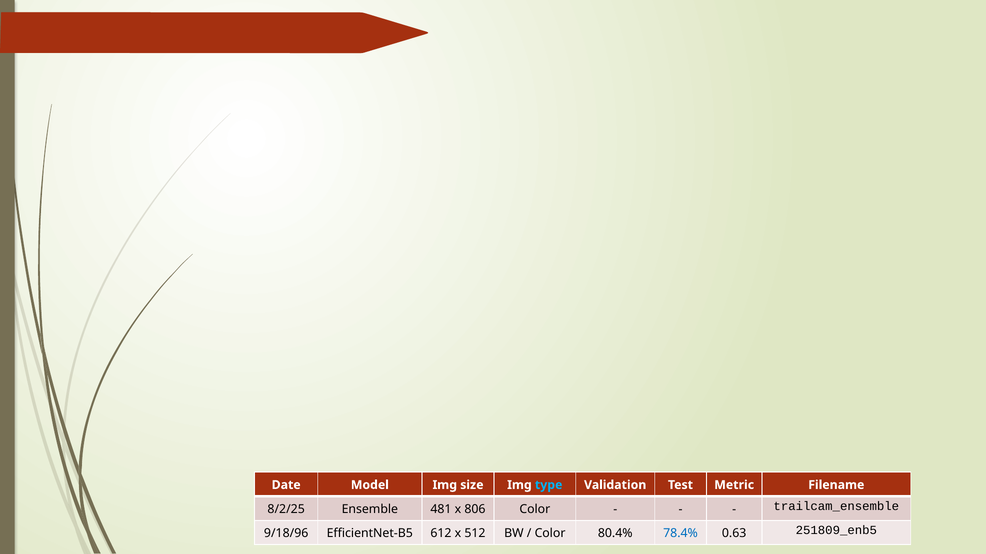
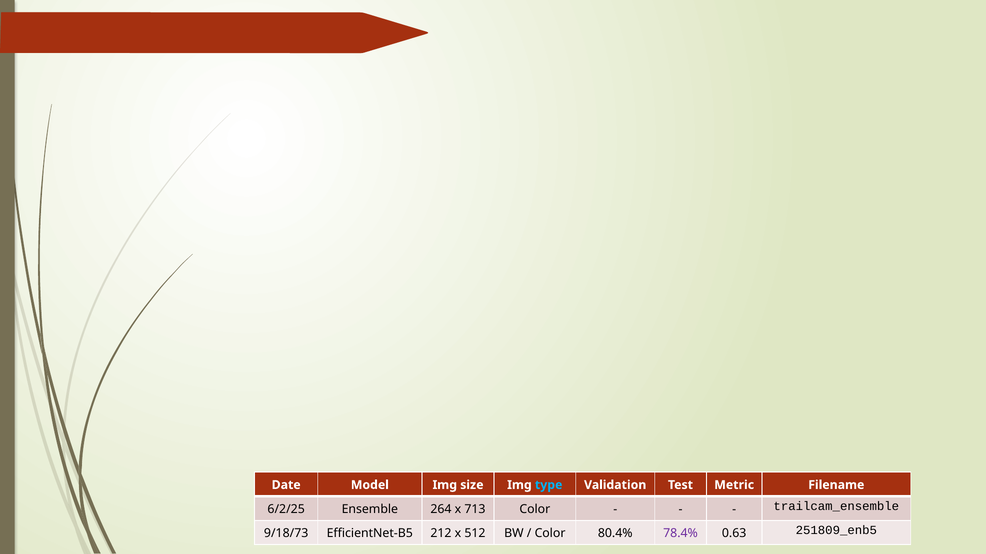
8/2/25: 8/2/25 -> 6/2/25
481: 481 -> 264
806: 806 -> 713
9/18/96: 9/18/96 -> 9/18/73
612: 612 -> 212
78.4% colour: blue -> purple
